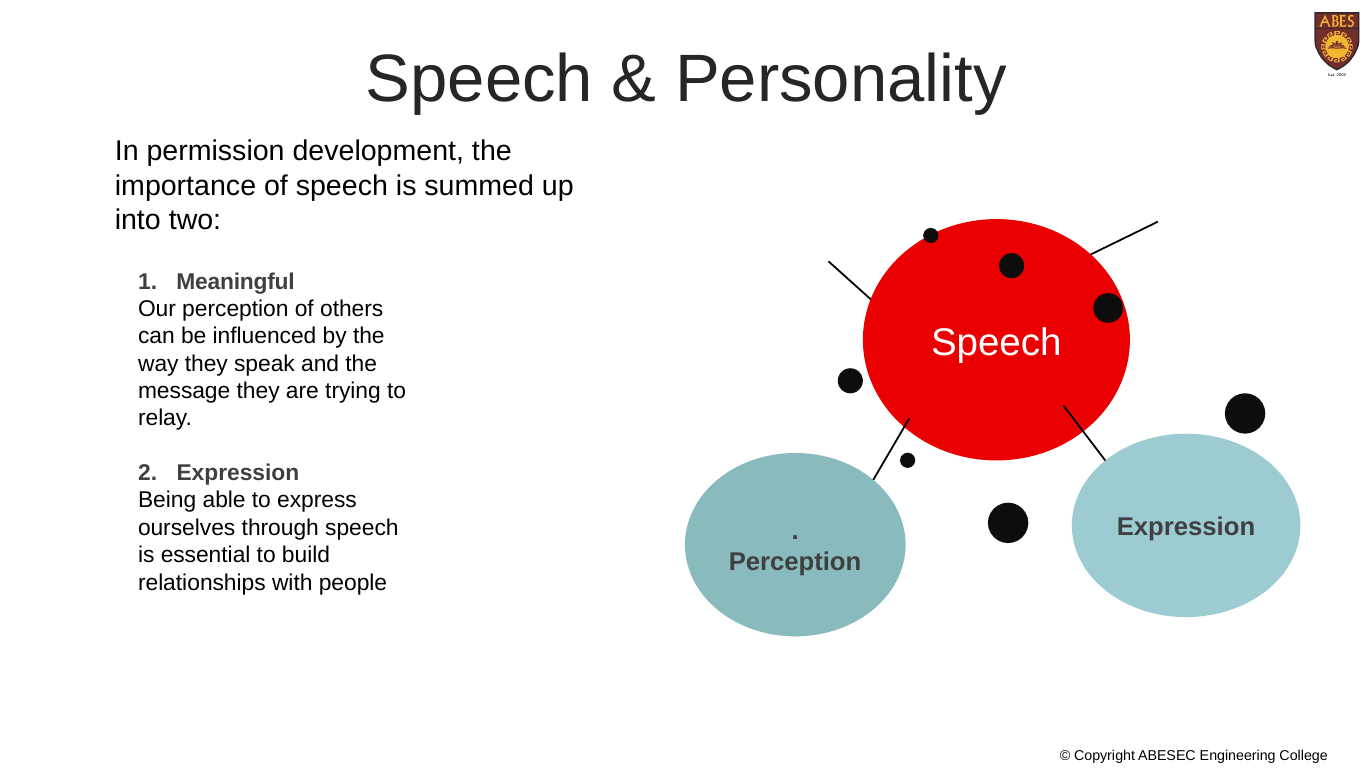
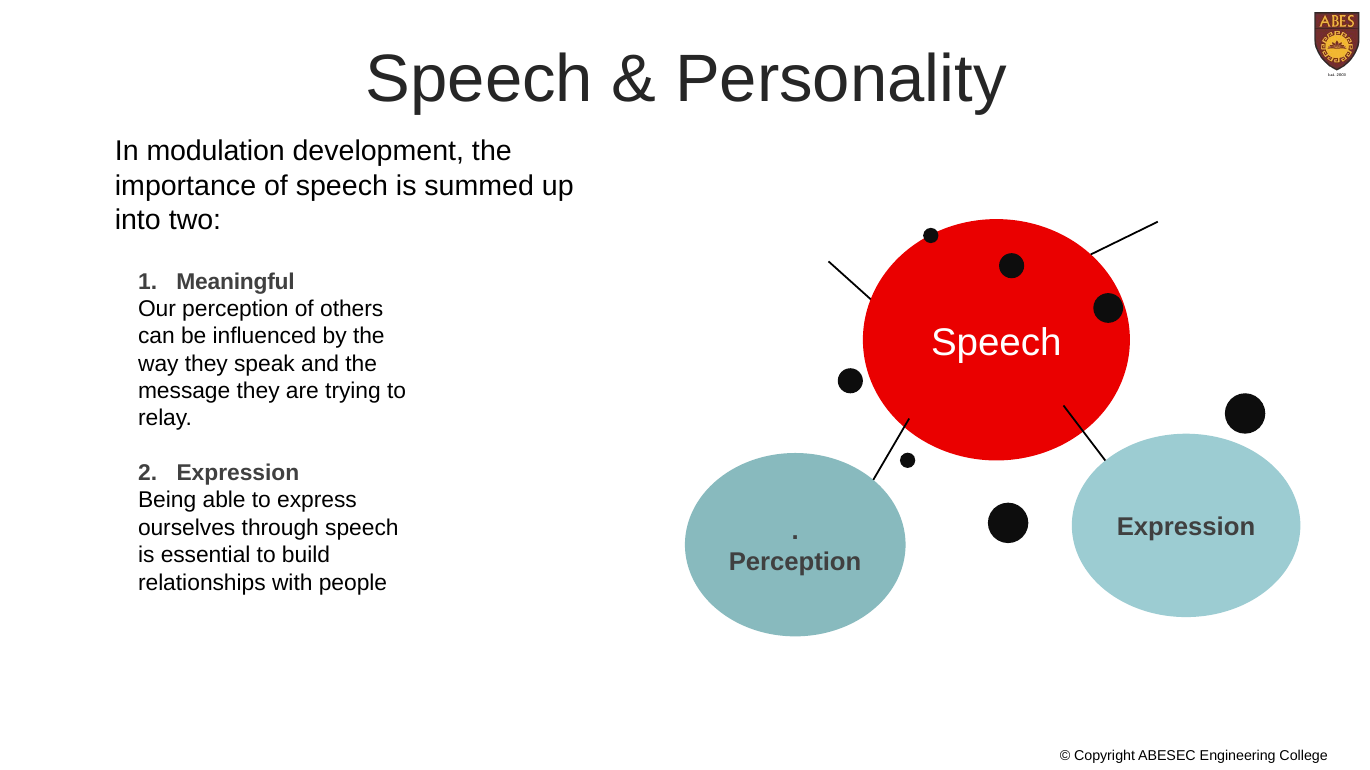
permission: permission -> modulation
